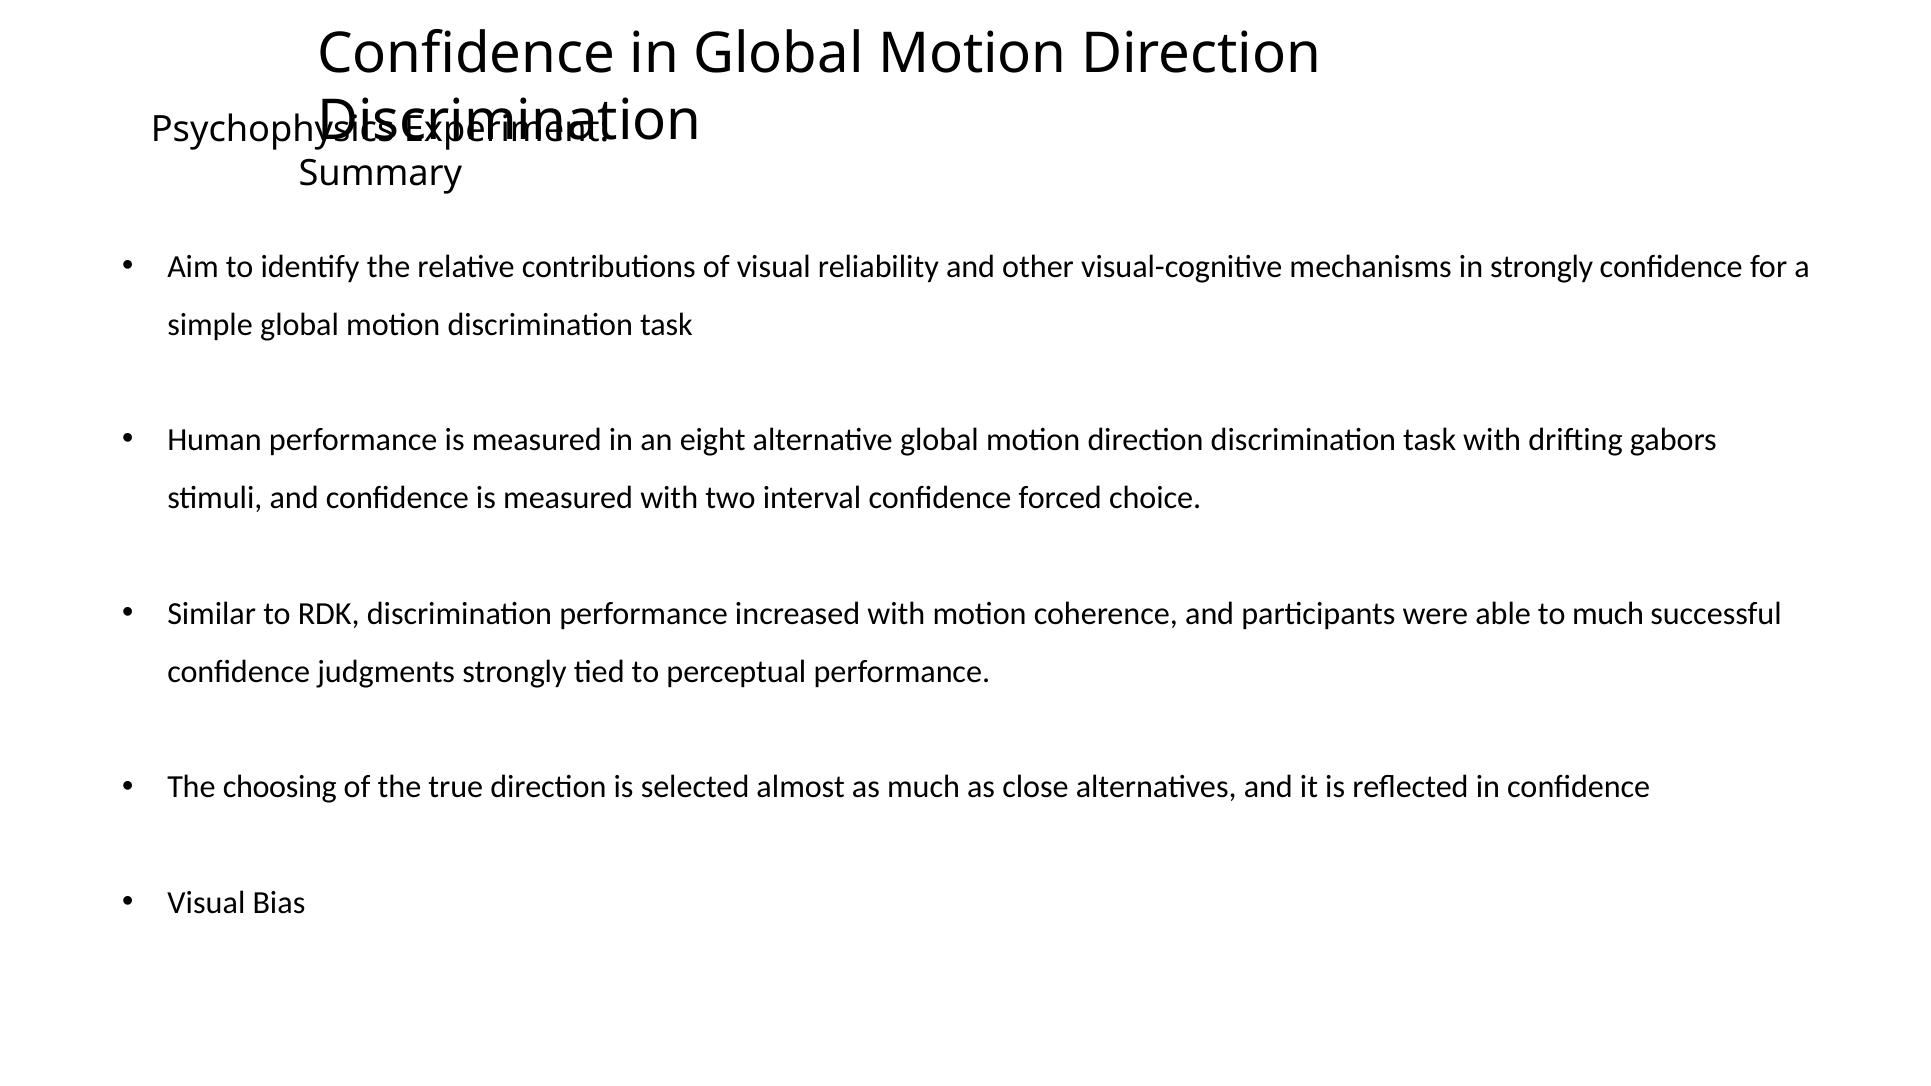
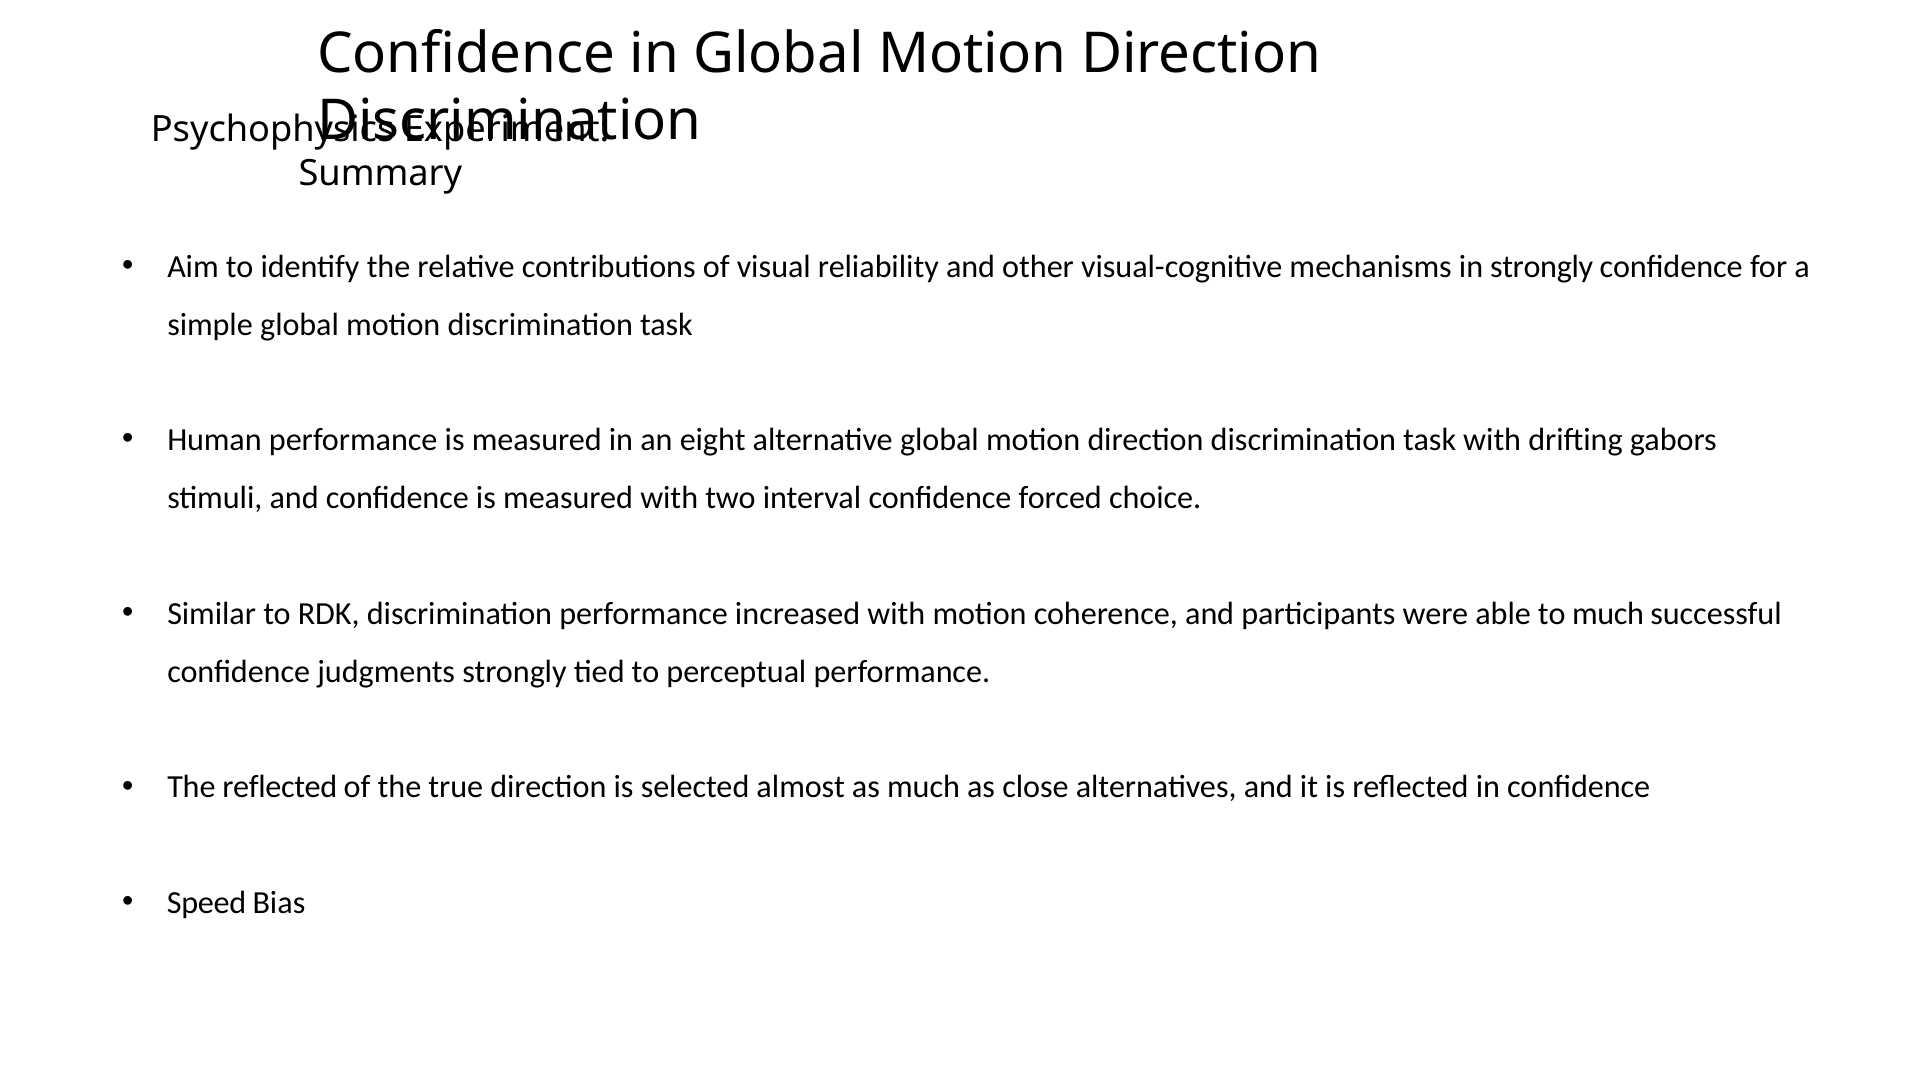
The choosing: choosing -> reflected
Visual at (206, 903): Visual -> Speed
